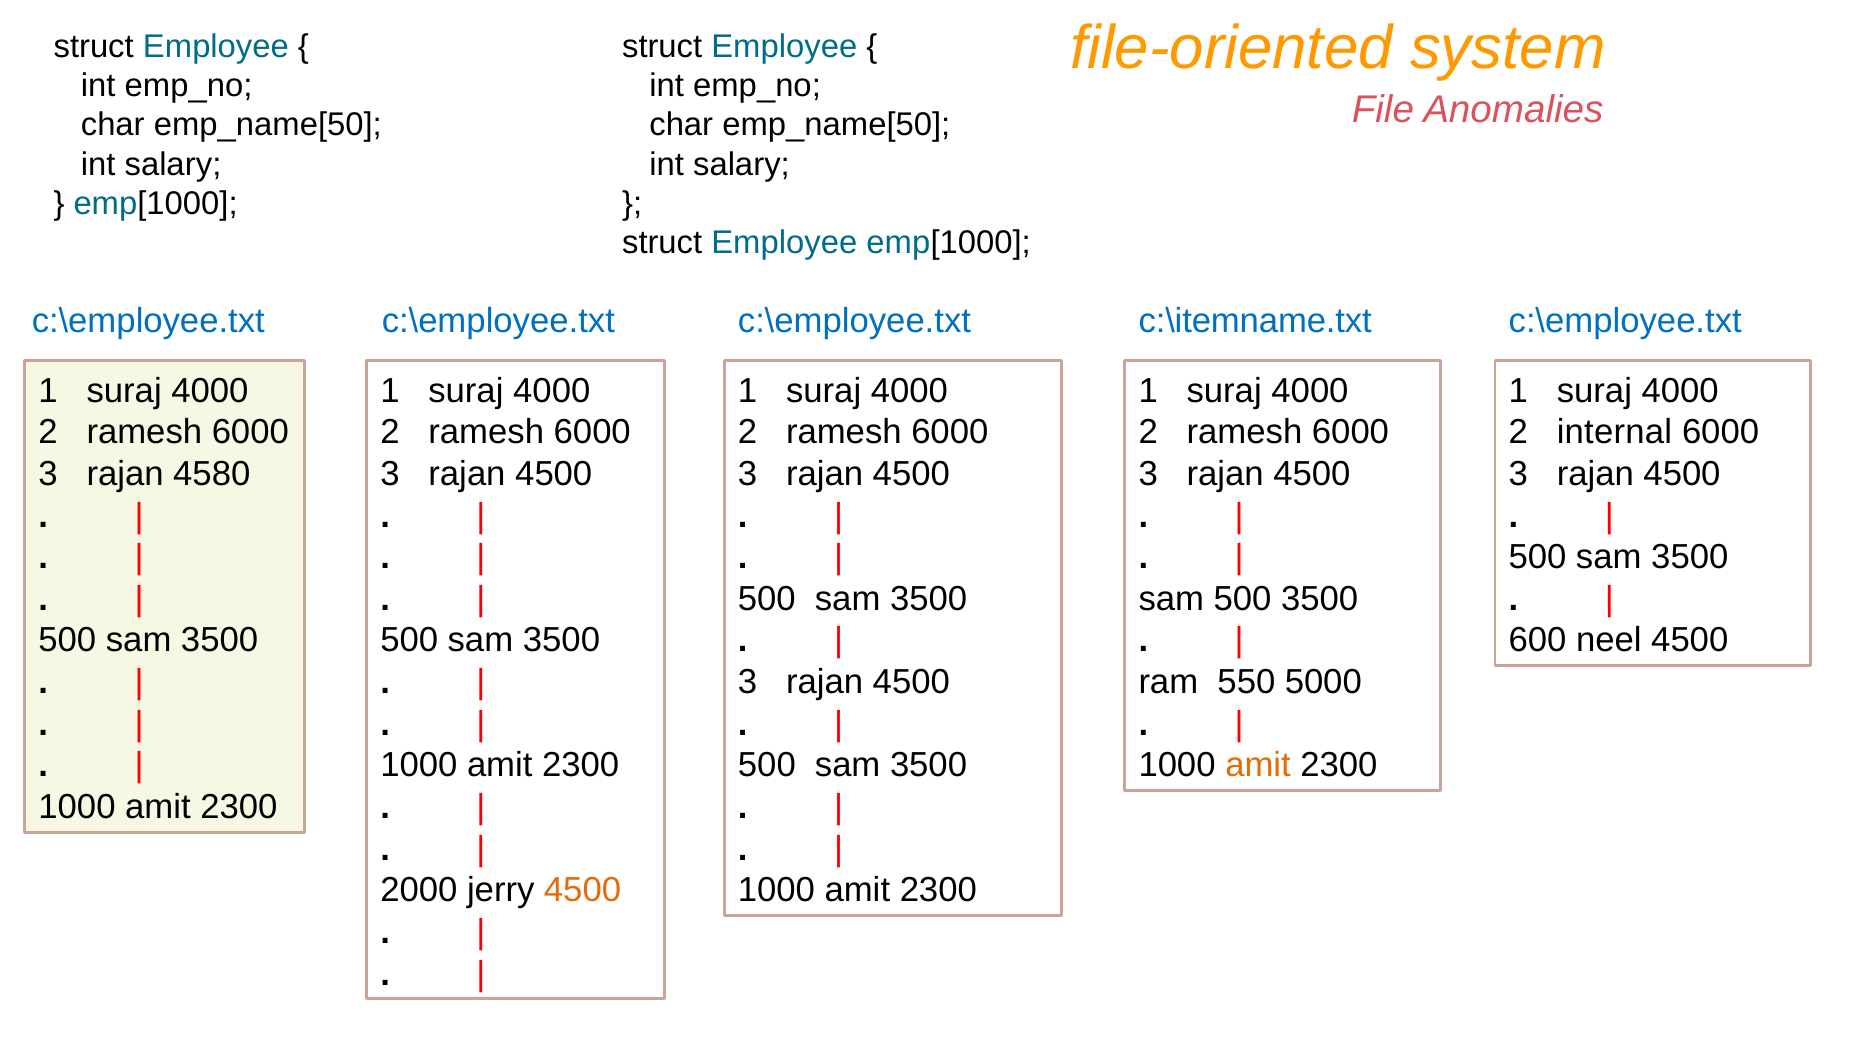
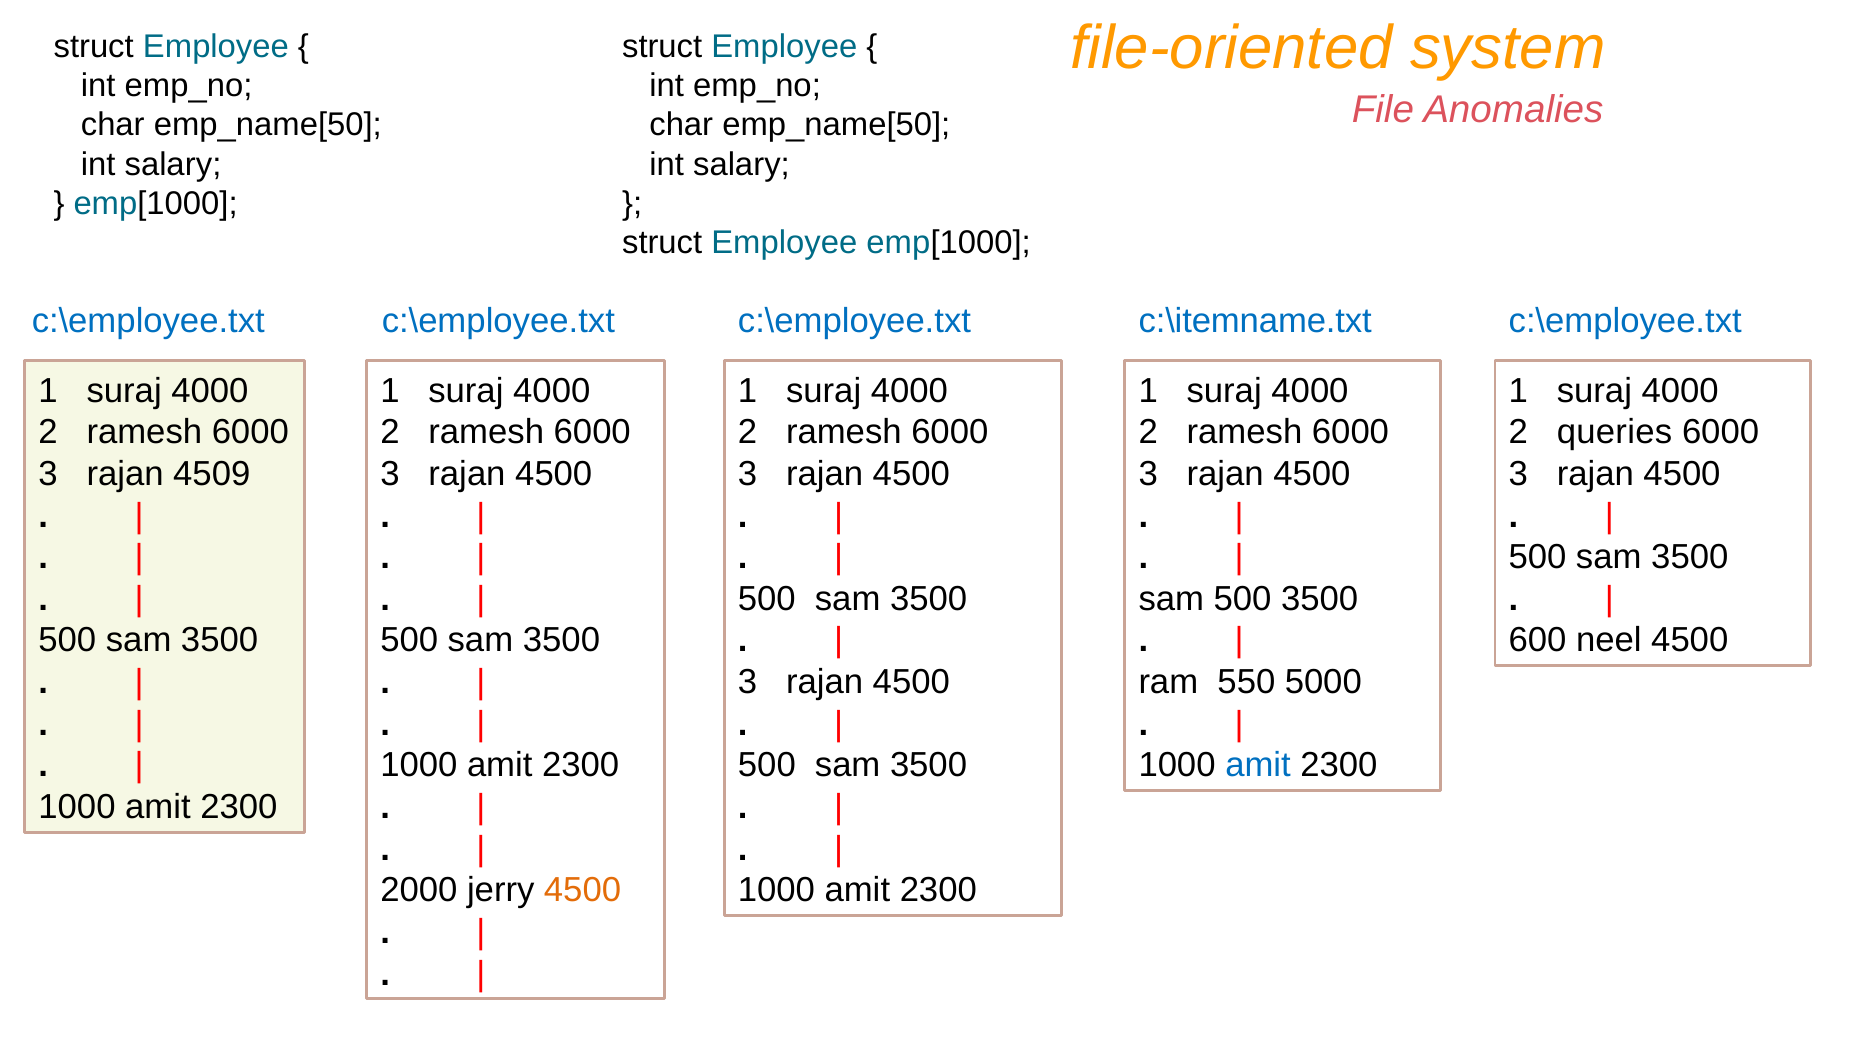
internal: internal -> queries
4580: 4580 -> 4509
amit at (1258, 766) colour: orange -> blue
